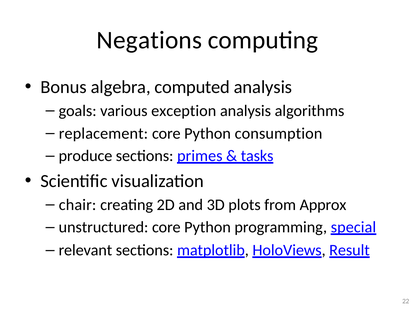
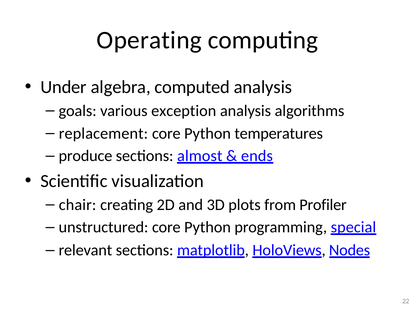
Negations: Negations -> Operating
Bonus: Bonus -> Under
consumption: consumption -> temperatures
primes: primes -> almost
tasks: tasks -> ends
Approx: Approx -> Profiler
Result: Result -> Nodes
